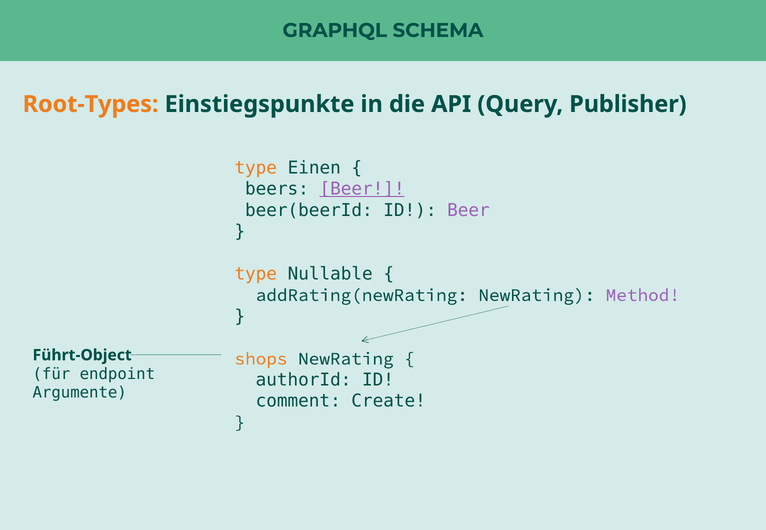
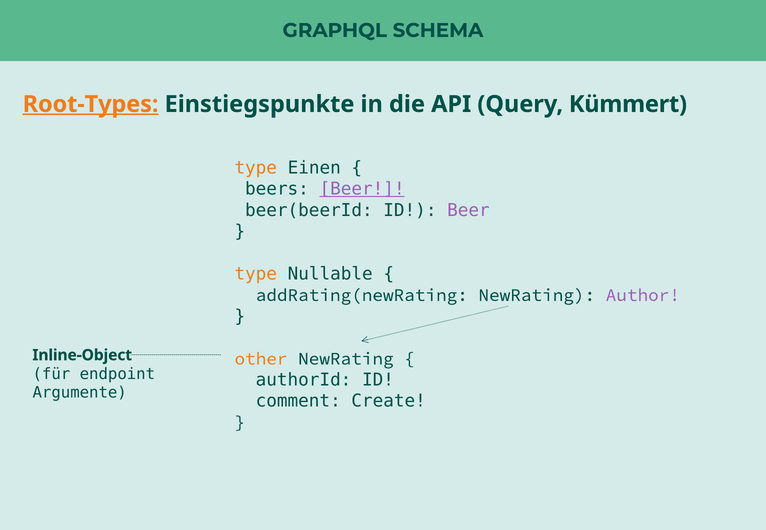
Root-Types underline: none -> present
Publisher: Publisher -> Kümmert
Method: Method -> Author
Führt-Object: Führt-Object -> Inline-Object
shops: shops -> other
